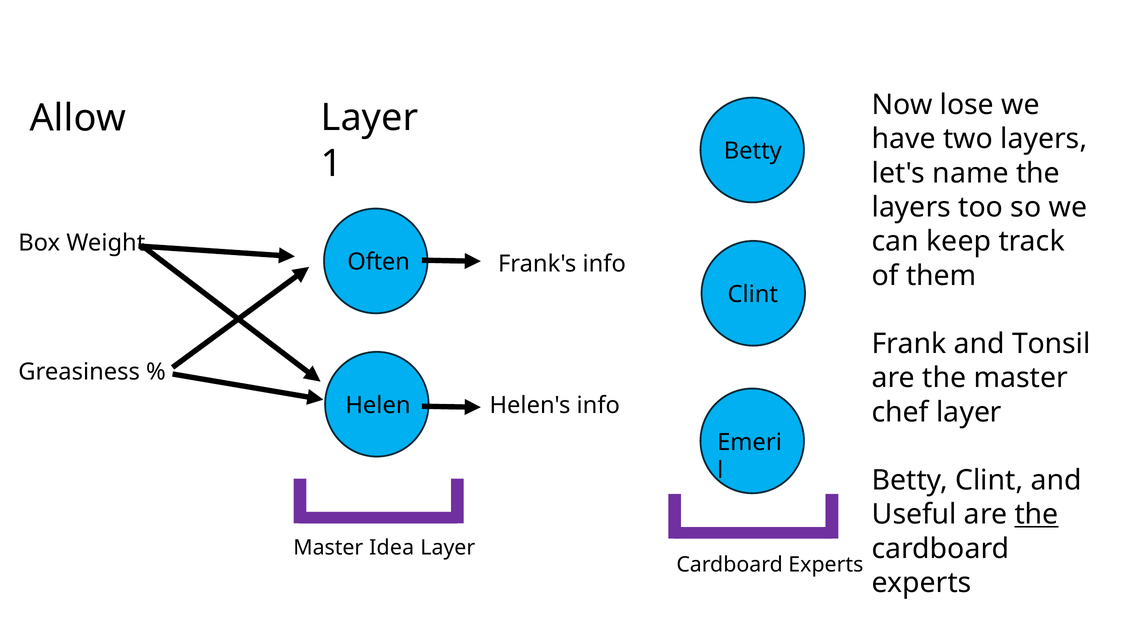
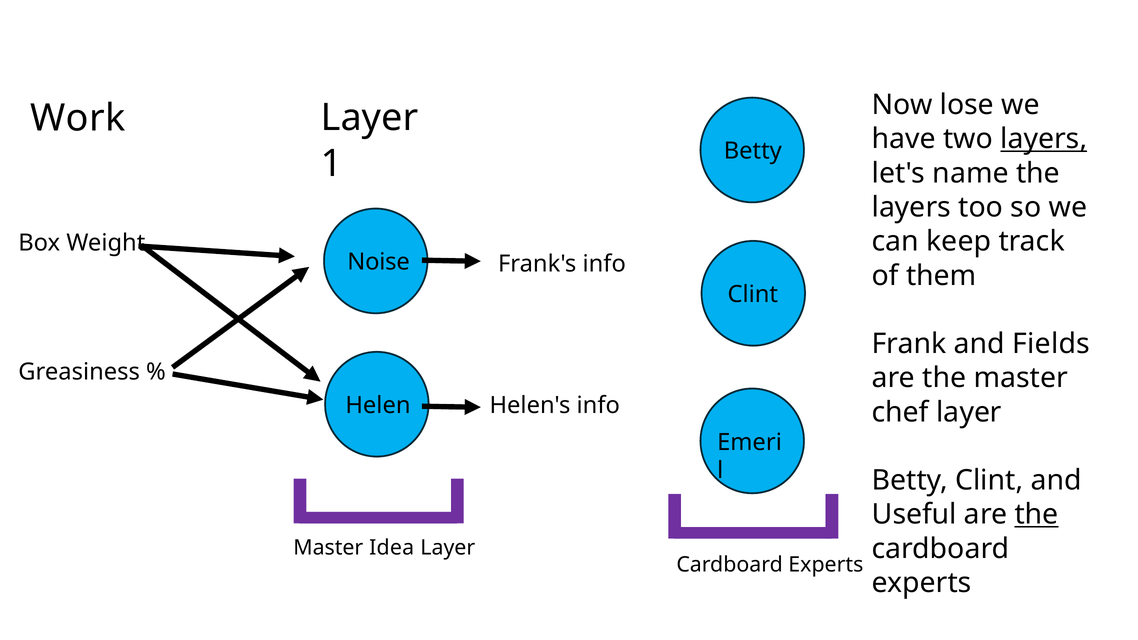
Allow: Allow -> Work
layers at (1044, 139) underline: none -> present
Often: Often -> Noise
Tonsil: Tonsil -> Fields
